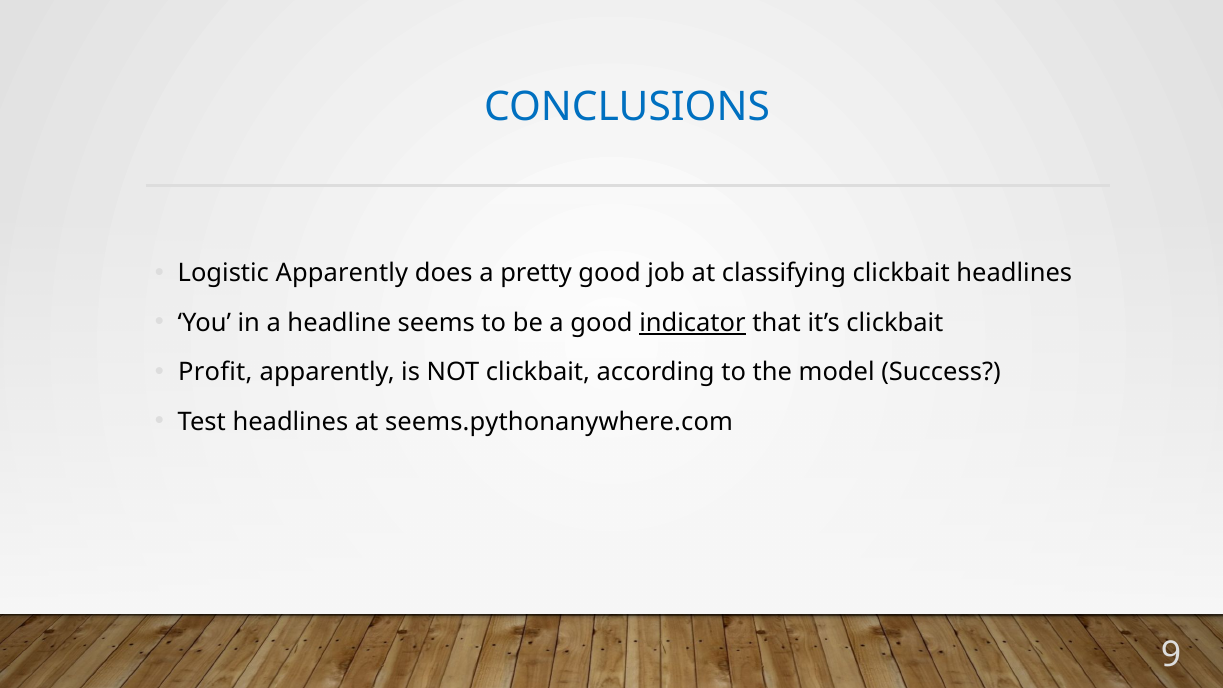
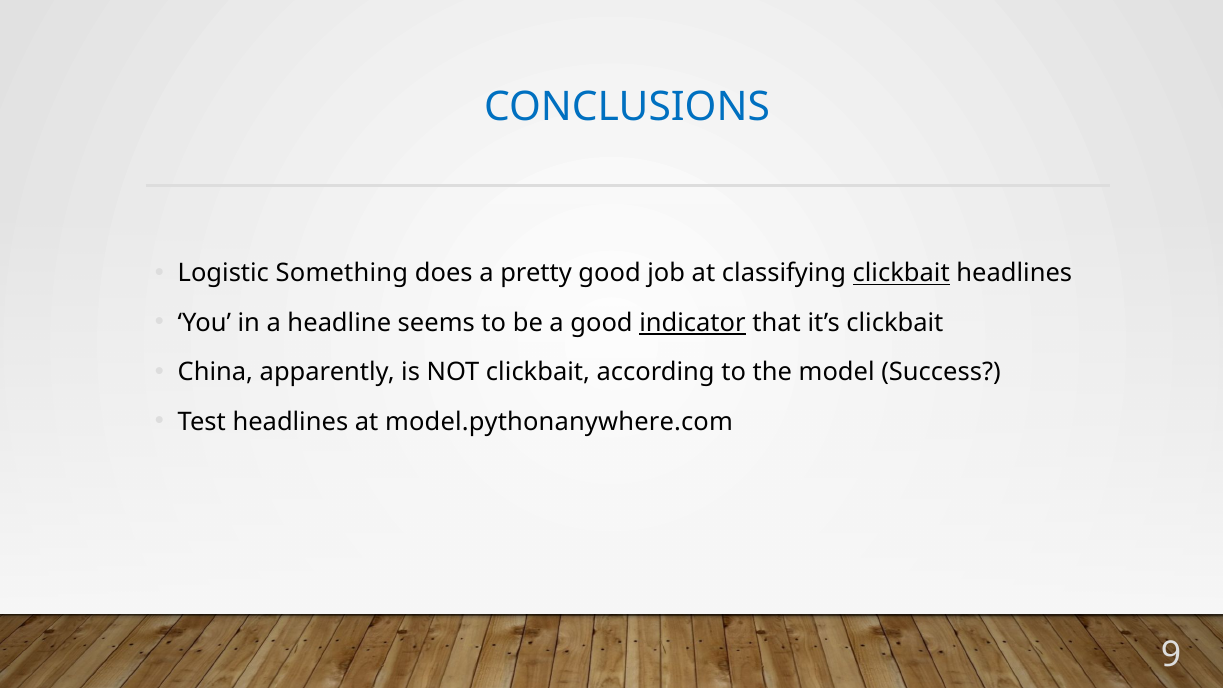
Logistic Apparently: Apparently -> Something
clickbait at (901, 273) underline: none -> present
Profit: Profit -> China
seems.pythonanywhere.com: seems.pythonanywhere.com -> model.pythonanywhere.com
